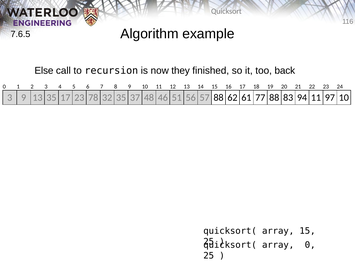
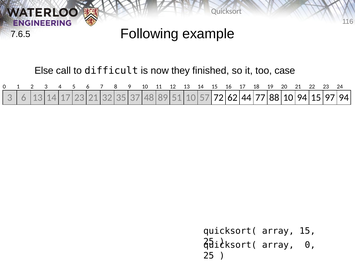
Algorithm: Algorithm -> Following
recursion: recursion -> difficult
back: back -> case
3 9: 9 -> 6
35 at (51, 97): 35 -> 14
23 78: 78 -> 21
46: 46 -> 89
51 56: 56 -> 10
57 88: 88 -> 72
61: 61 -> 44
88 83: 83 -> 10
94 11: 11 -> 15
97 10: 10 -> 94
